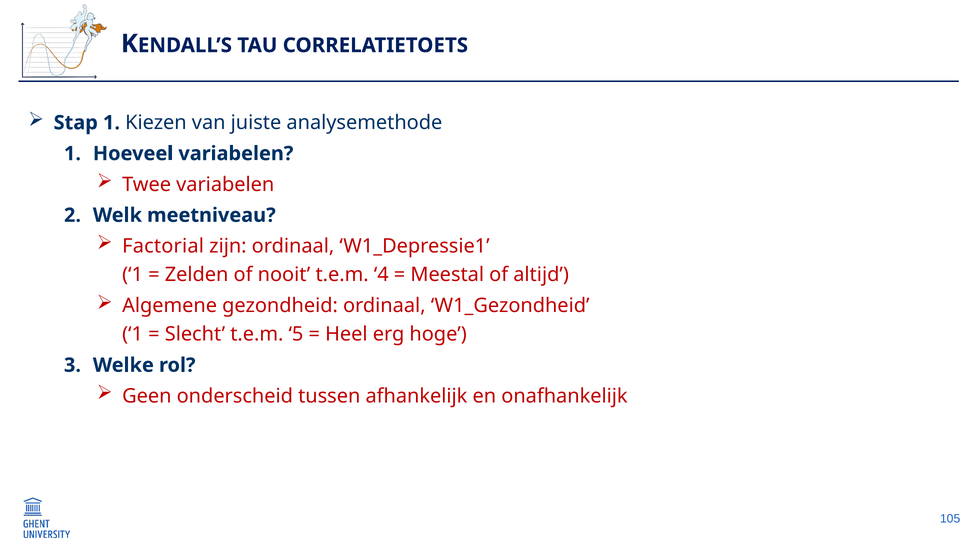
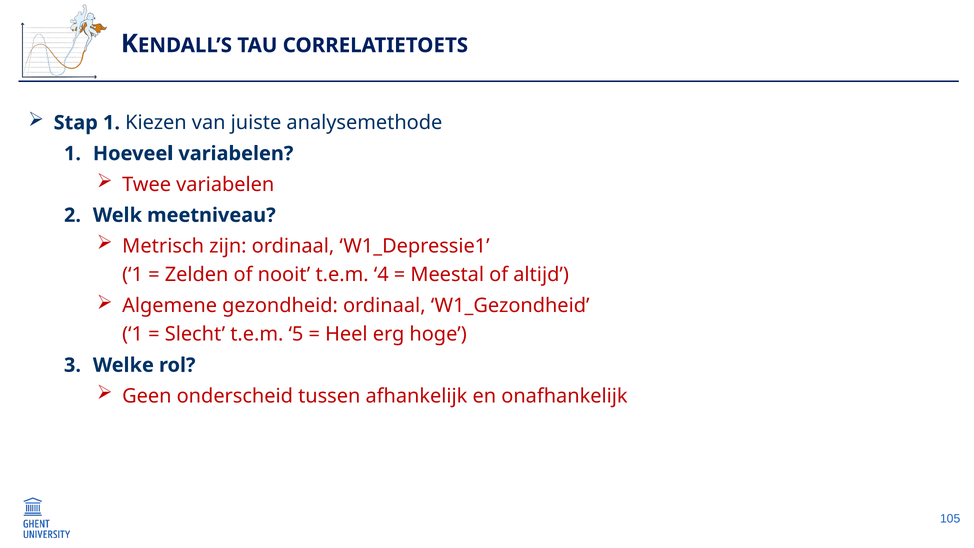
Factorial: Factorial -> Metrisch
